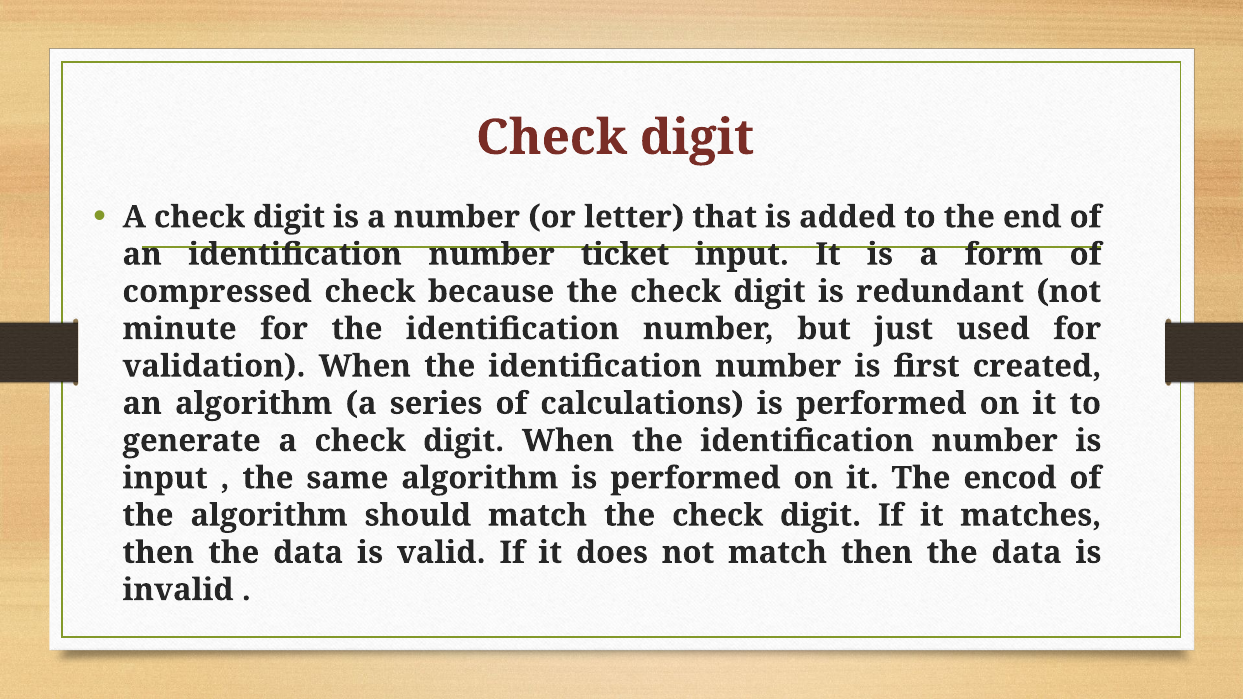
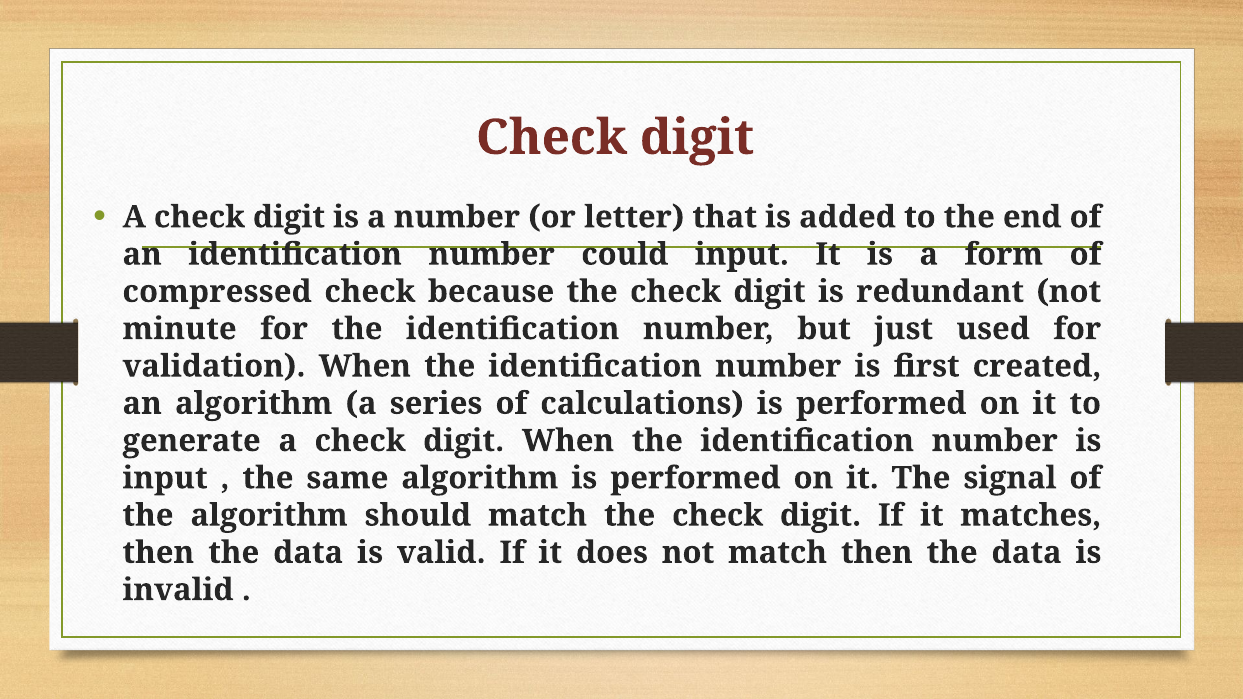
ticket: ticket -> could
encod: encod -> signal
